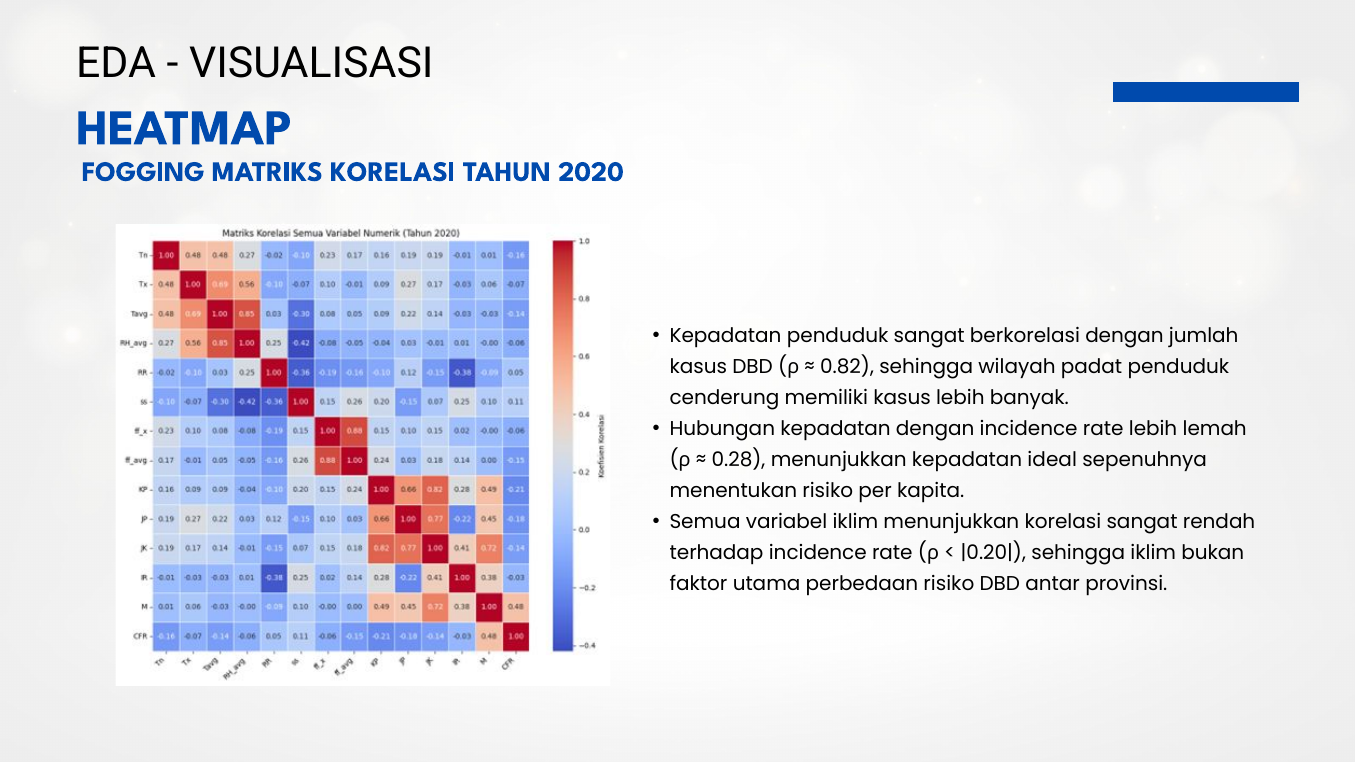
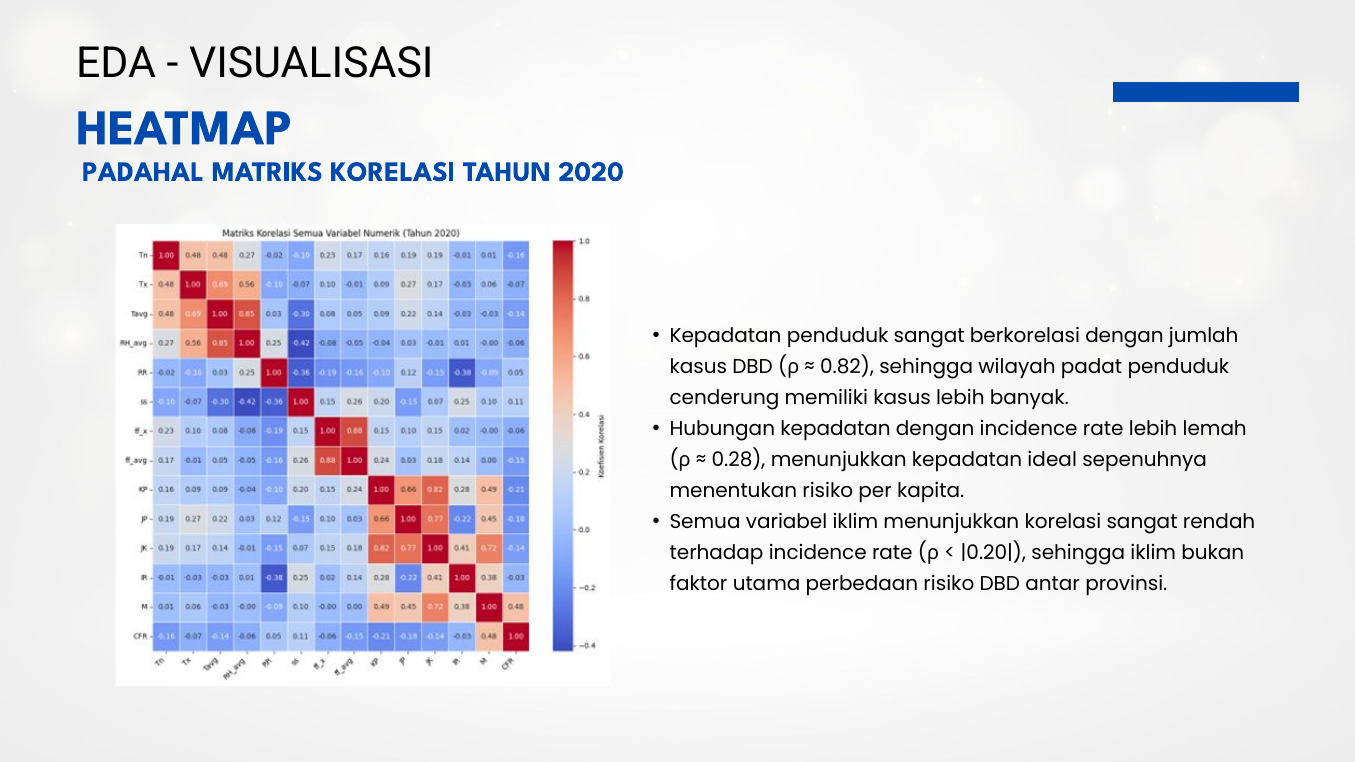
FOGGING: FOGGING -> PADAHAL
